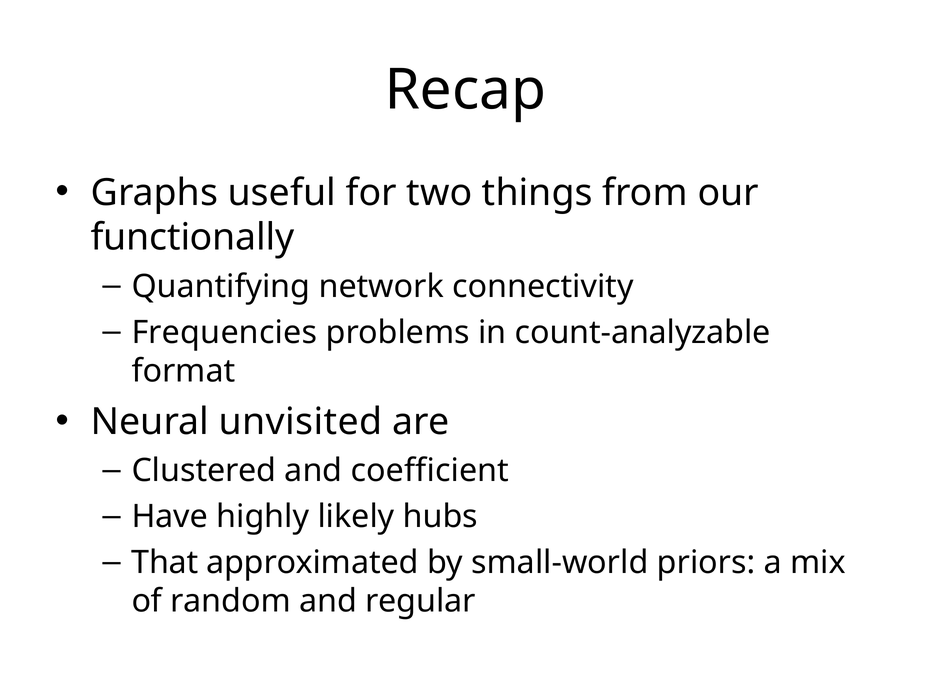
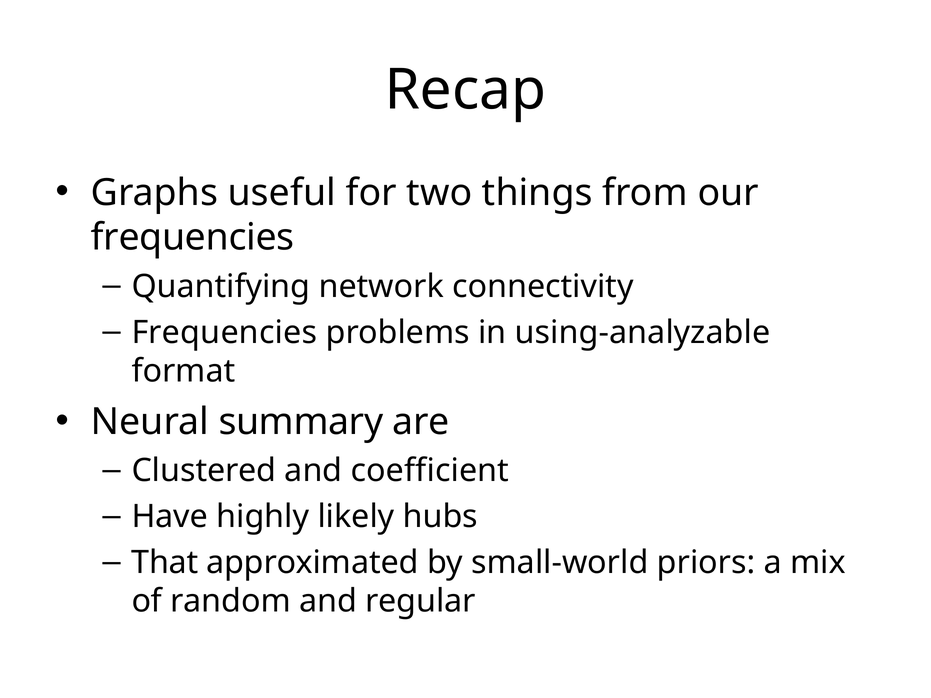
functionally at (193, 238): functionally -> frequencies
count-analyzable: count-analyzable -> using-analyzable
unvisited: unvisited -> summary
